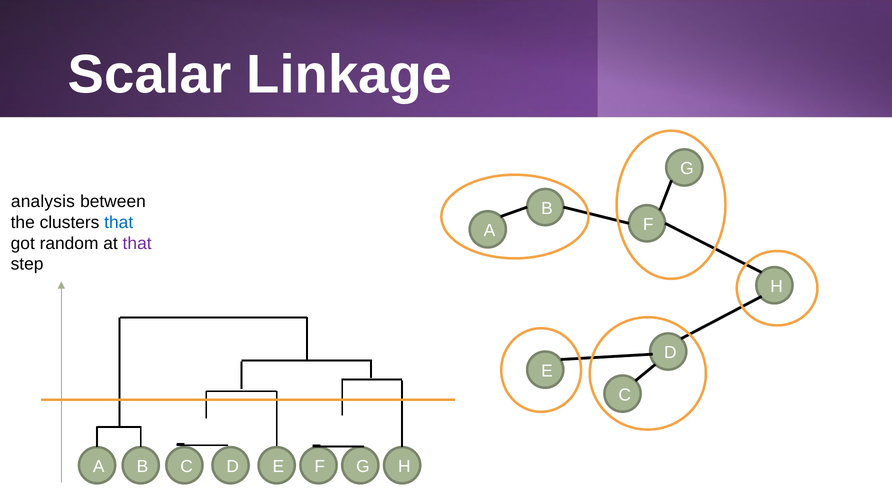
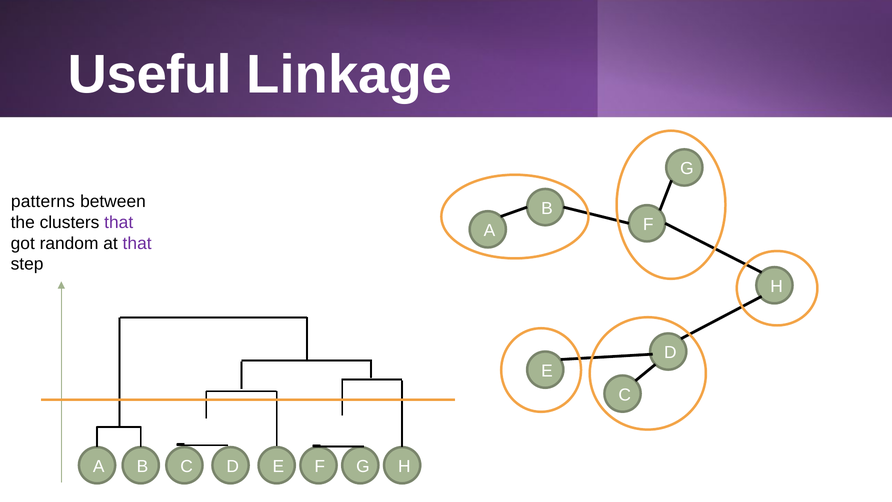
Scalar: Scalar -> Useful
analysis: analysis -> patterns
that at (119, 222) colour: blue -> purple
